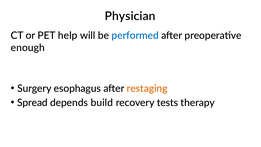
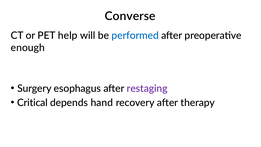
Physician: Physician -> Converse
restaging colour: orange -> purple
Spread: Spread -> Critical
build: build -> hand
recovery tests: tests -> after
